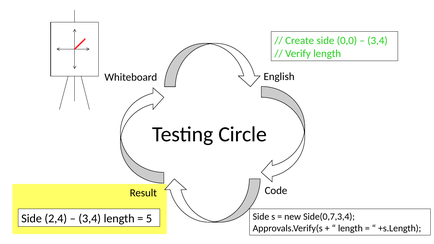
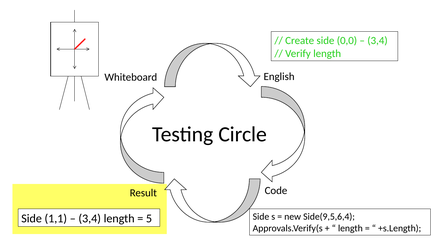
Side(0,7,3,4: Side(0,7,3,4 -> Side(9,5,6,4
2,4: 2,4 -> 1,1
